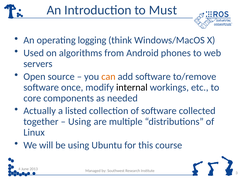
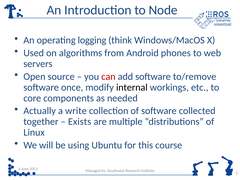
Must: Must -> Node
can colour: orange -> red
listed: listed -> write
Using at (80, 122): Using -> Exists
